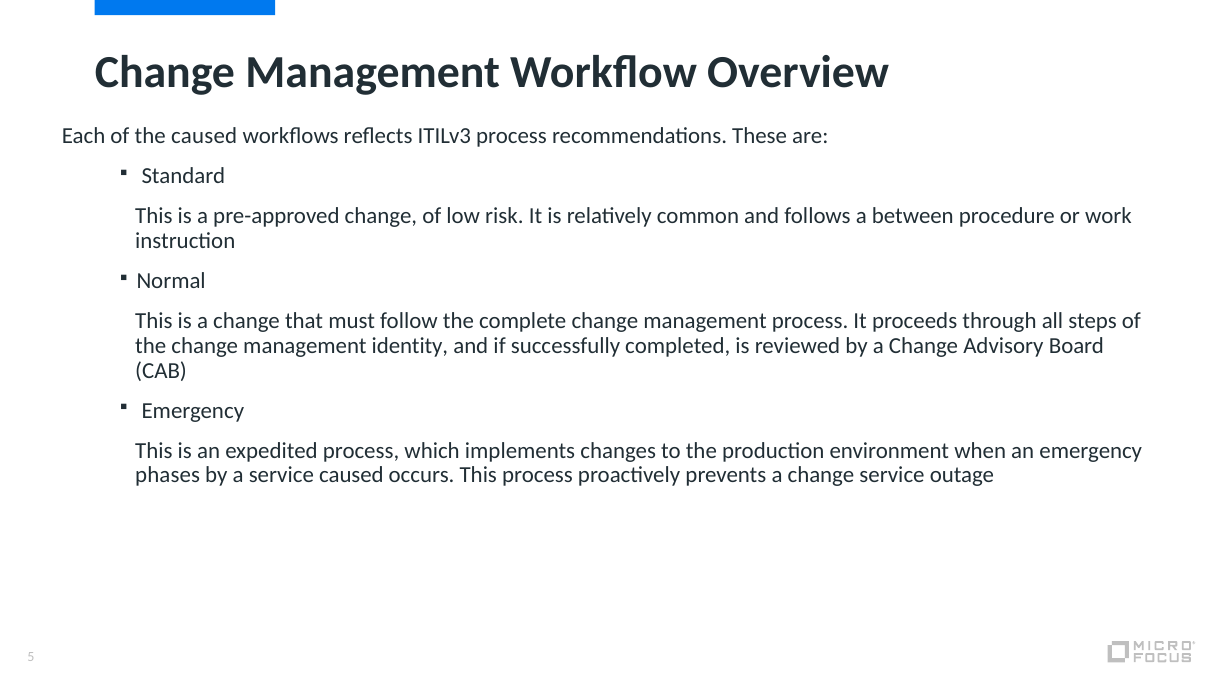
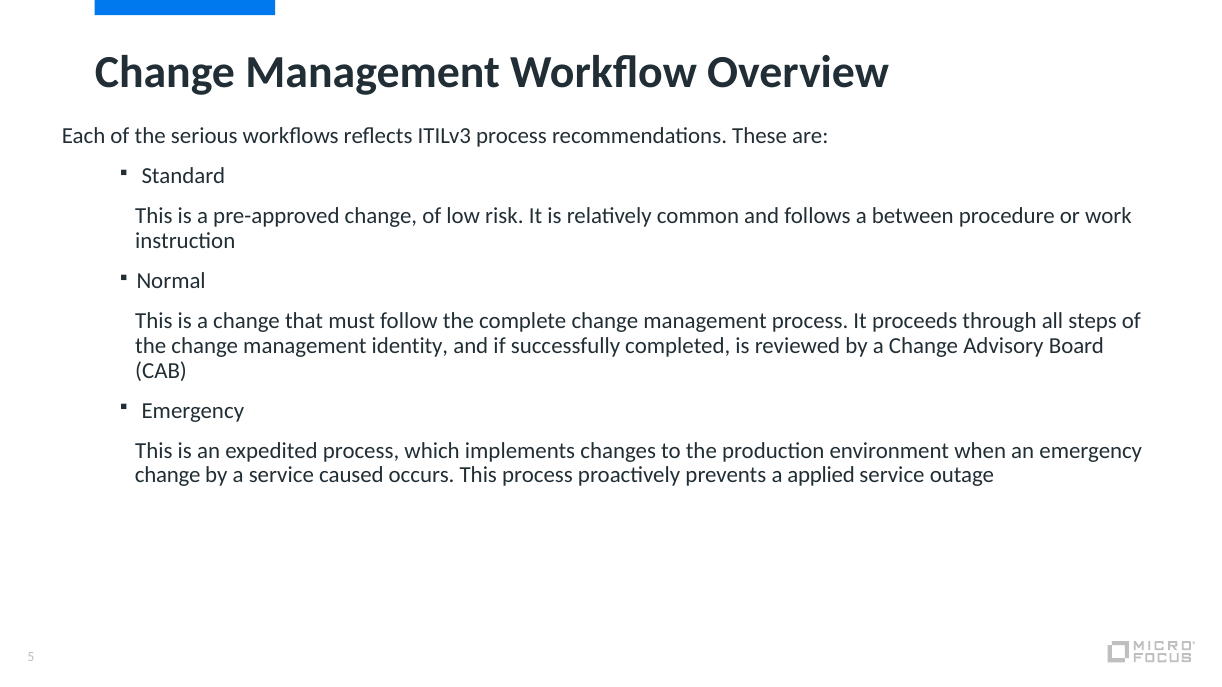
the caused: caused -> serious
phases at (168, 475): phases -> change
prevents a change: change -> applied
